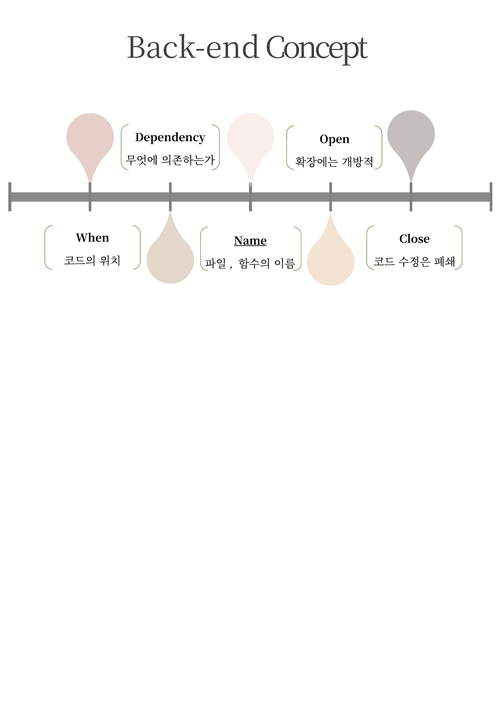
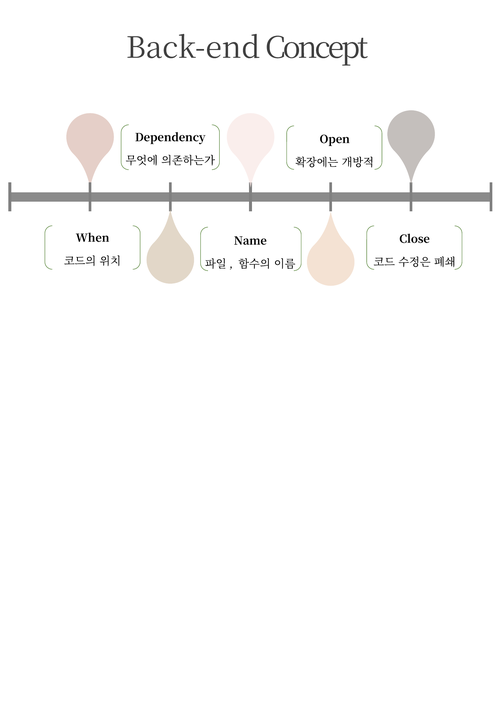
Name underline: present -> none
